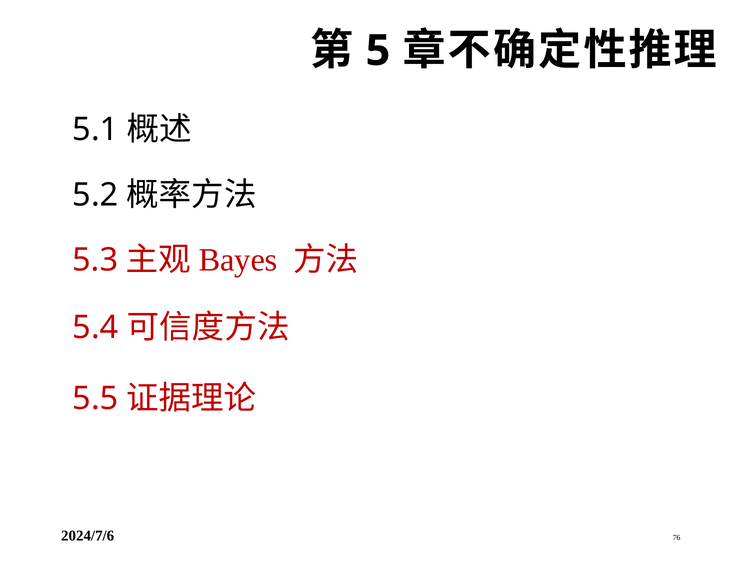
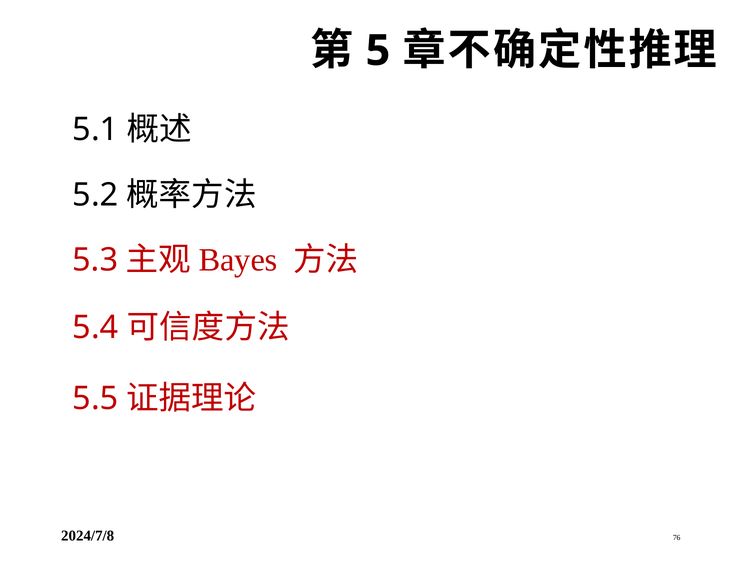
2024/7/6: 2024/7/6 -> 2024/7/8
